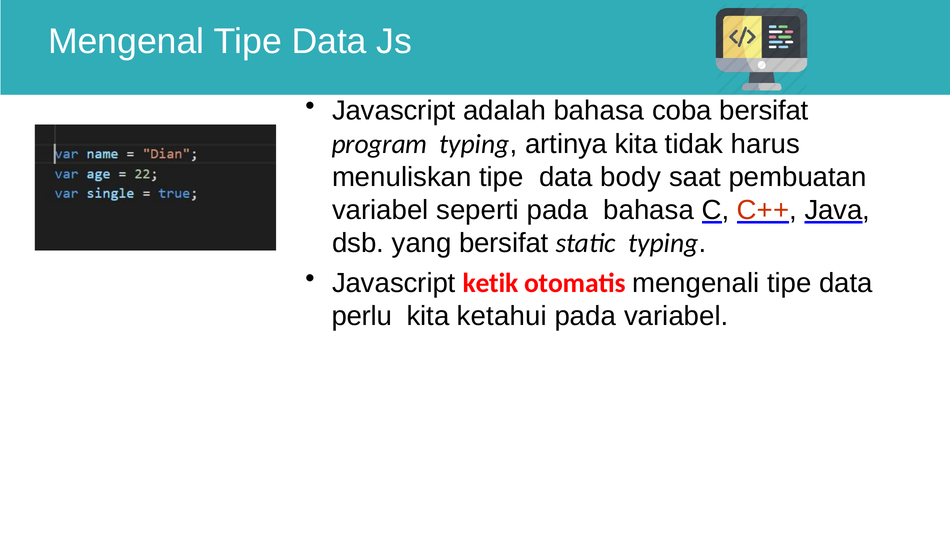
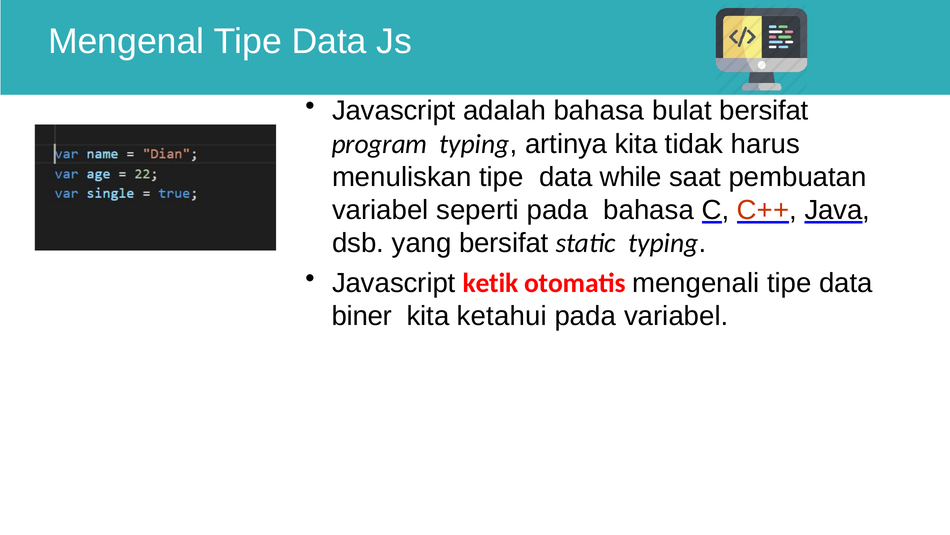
coba: coba -> bulat
body: body -> while
perlu: perlu -> biner
